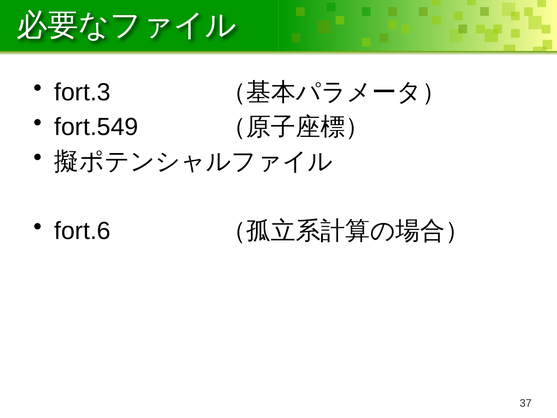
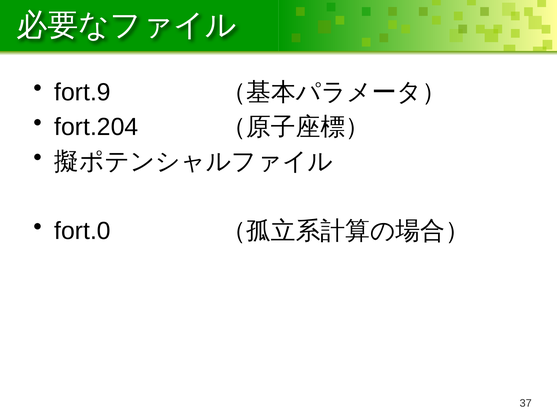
fort.3: fort.3 -> fort.9
fort.549: fort.549 -> fort.204
fort.6: fort.6 -> fort.0
